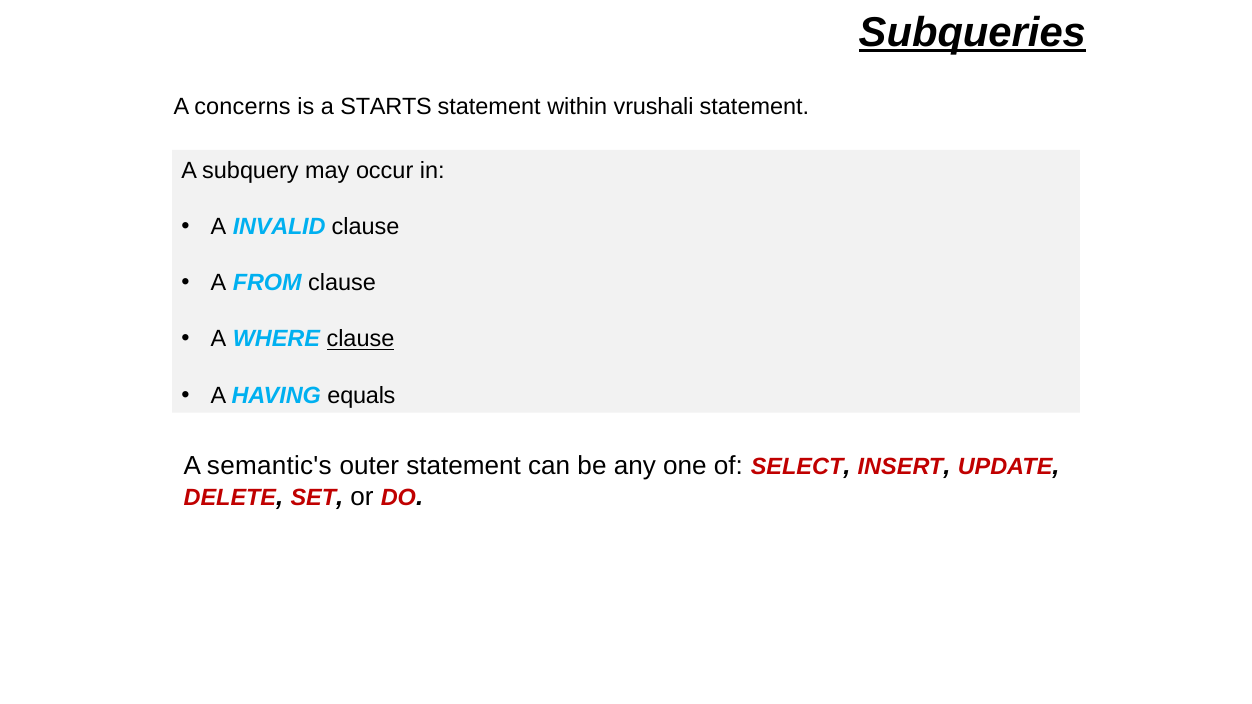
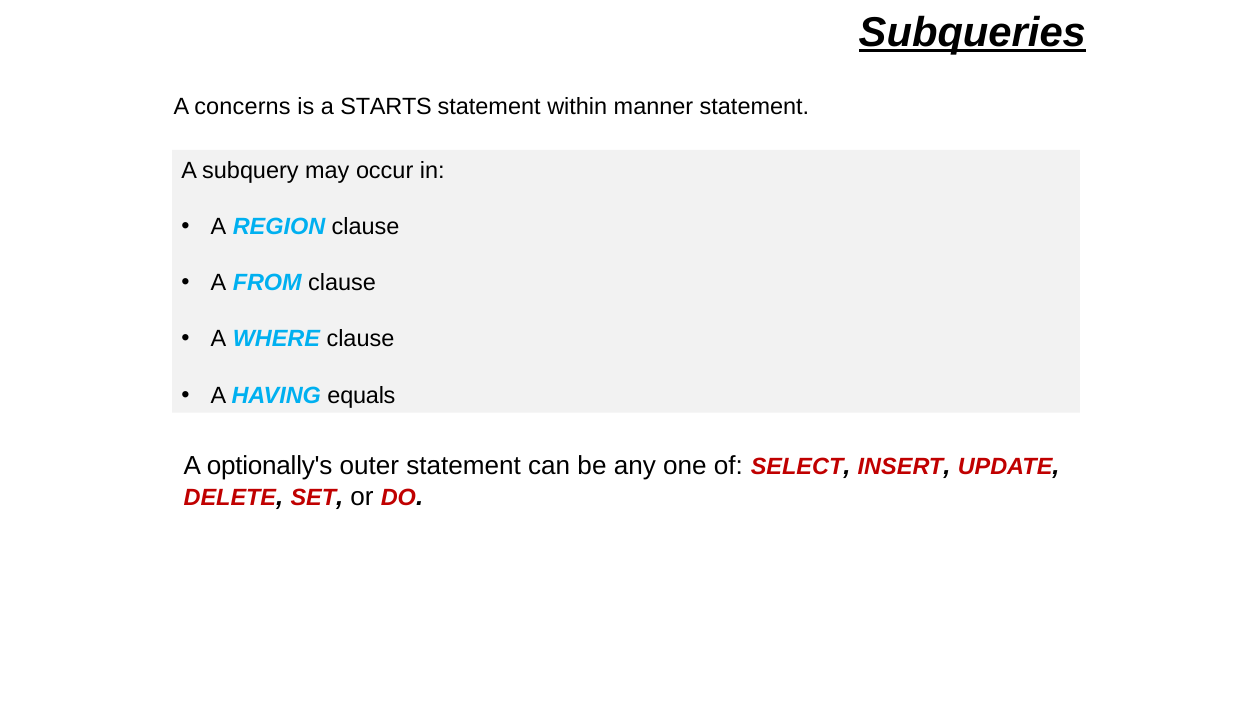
vrushali: vrushali -> manner
INVALID: INVALID -> REGION
clause at (360, 339) underline: present -> none
semantic's: semantic's -> optionally's
